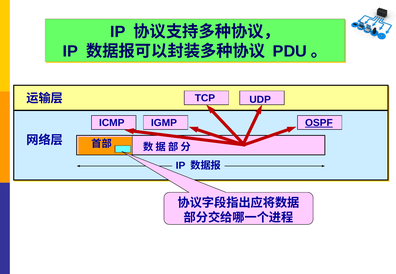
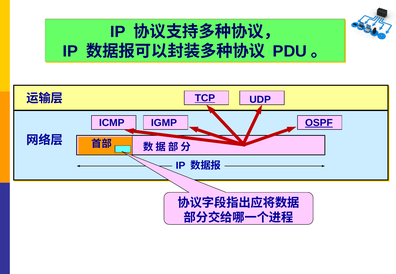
TCP underline: none -> present
